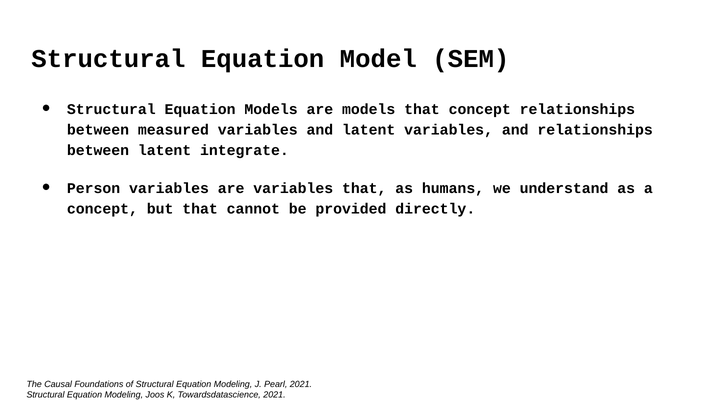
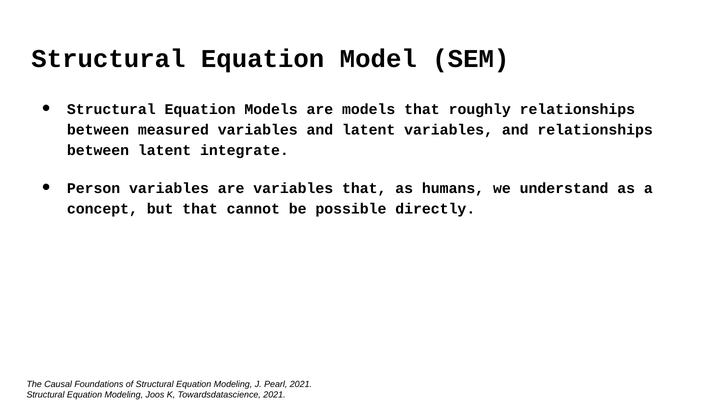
that concept: concept -> roughly
provided: provided -> possible
